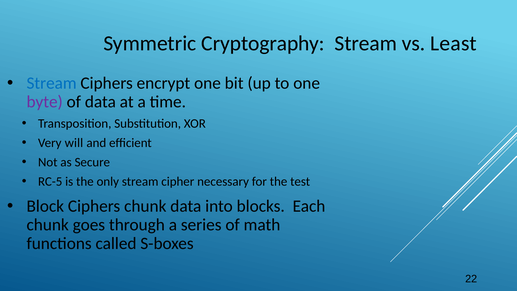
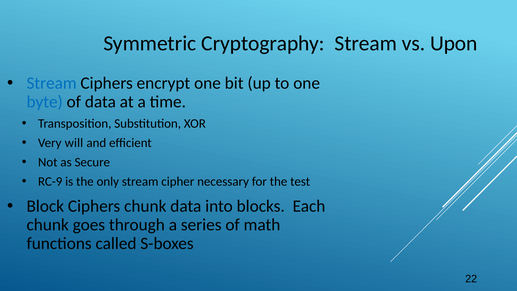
Least: Least -> Upon
byte colour: purple -> blue
RC-5: RC-5 -> RC-9
